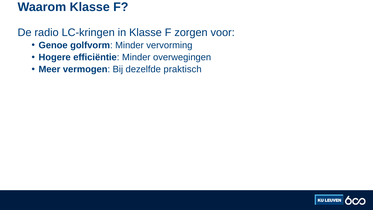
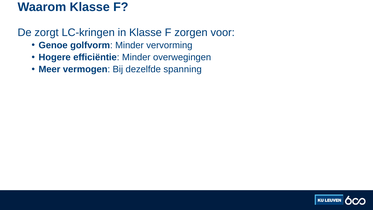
radio: radio -> zorgt
praktisch: praktisch -> spanning
